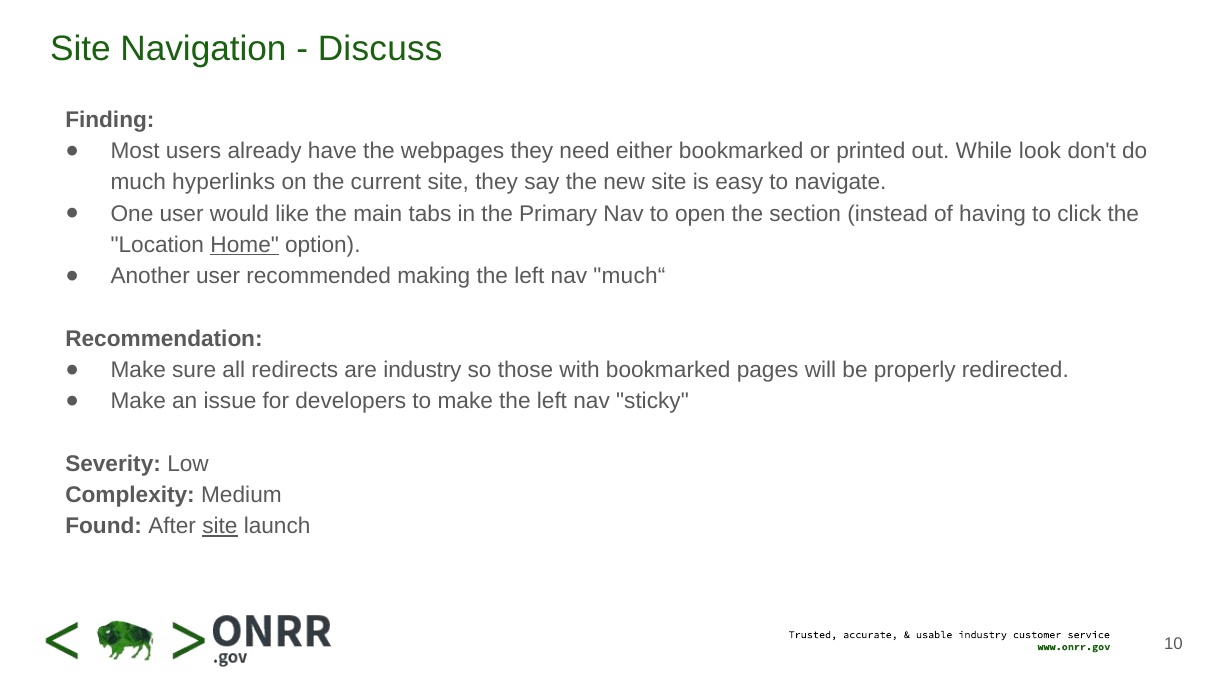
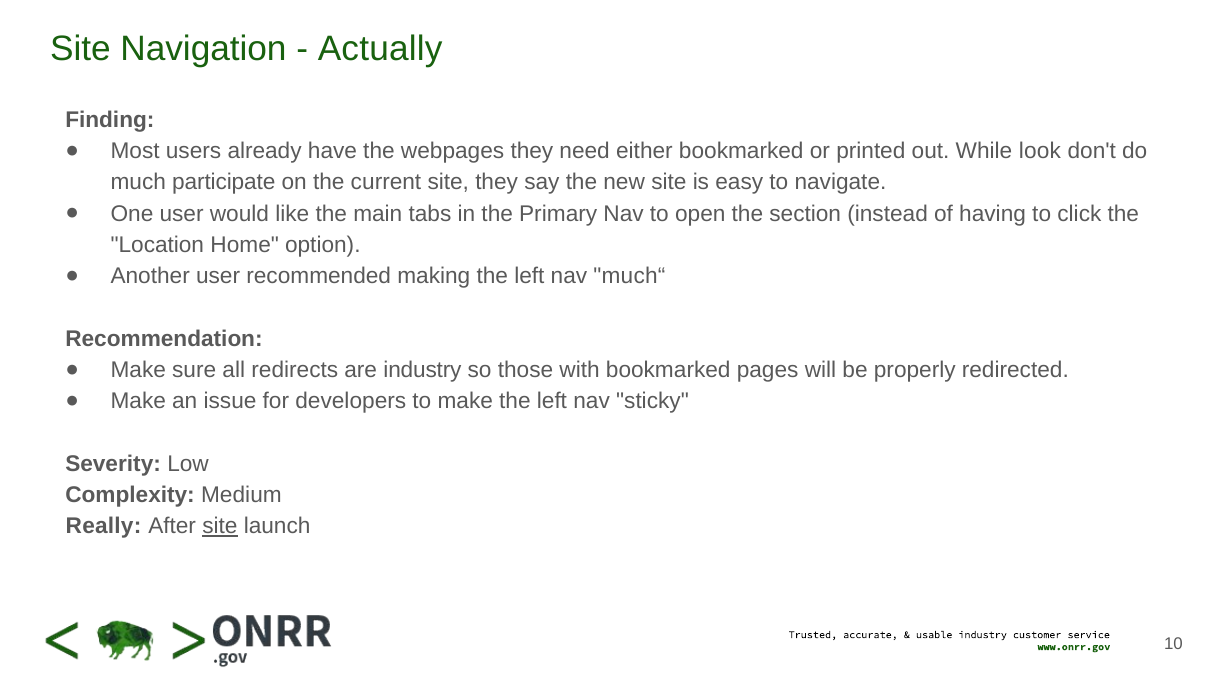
Discuss: Discuss -> Actually
hyperlinks: hyperlinks -> participate
Home underline: present -> none
Found: Found -> Really
